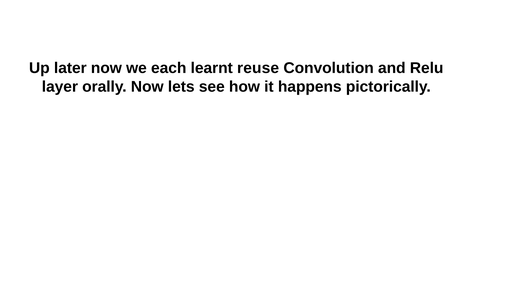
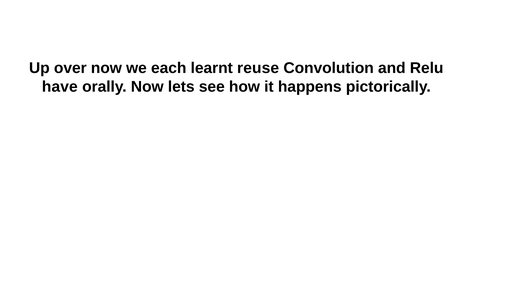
later: later -> over
layer: layer -> have
